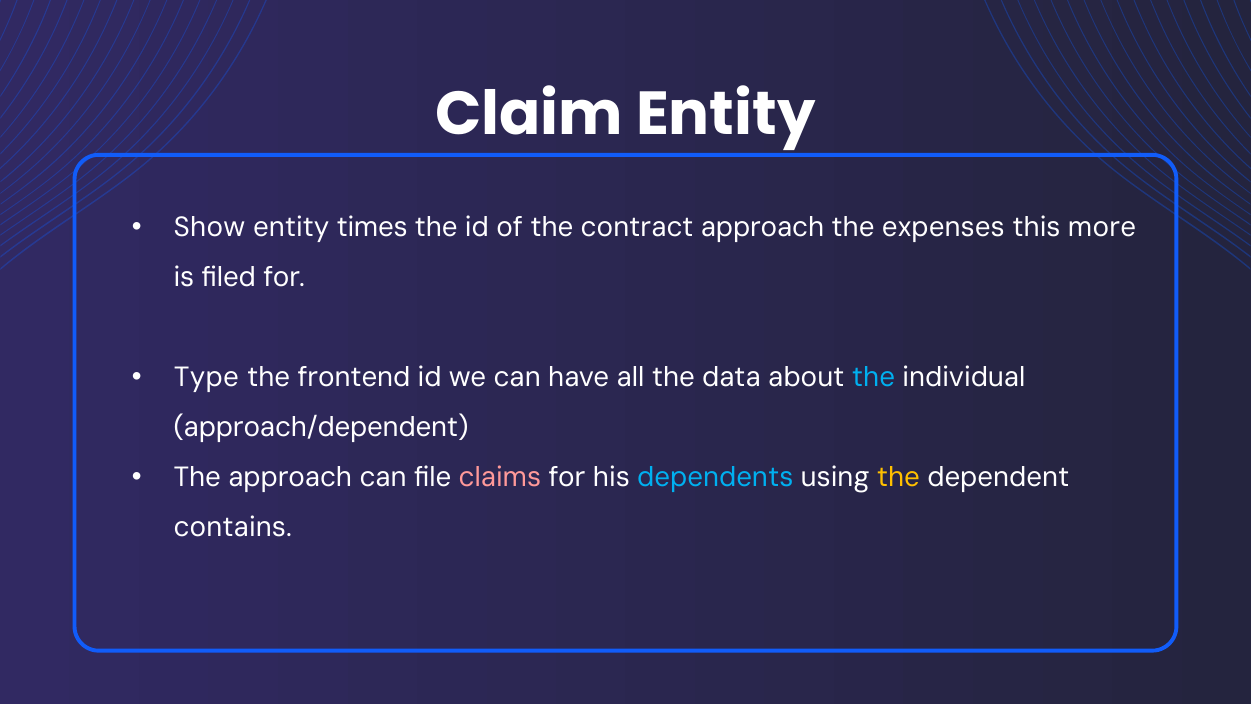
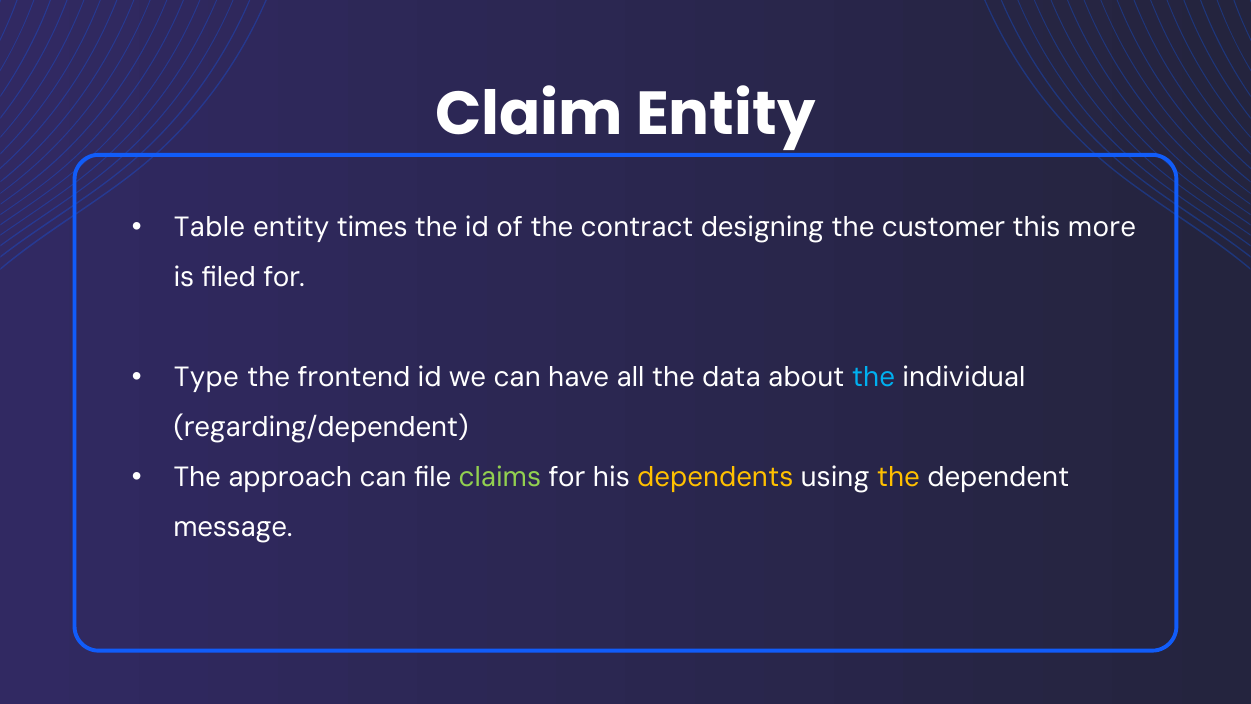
Show: Show -> Table
contract approach: approach -> designing
expenses: expenses -> customer
approach/dependent: approach/dependent -> regarding/dependent
claims colour: pink -> light green
dependents colour: light blue -> yellow
contains: contains -> message
